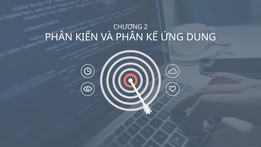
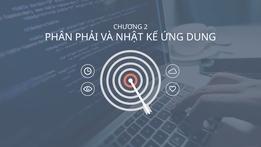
KIẾN: KIẾN -> PHẢI
VÀ PHÂN: PHÂN -> NHẬT
